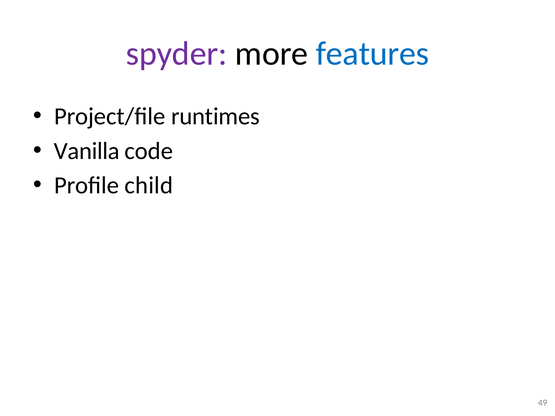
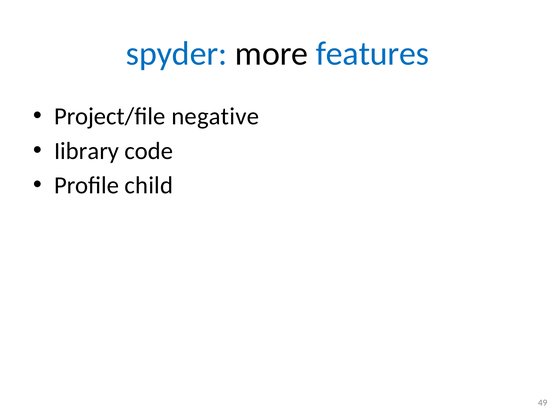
spyder colour: purple -> blue
runtimes: runtimes -> negative
Vanilla: Vanilla -> Iibrary
